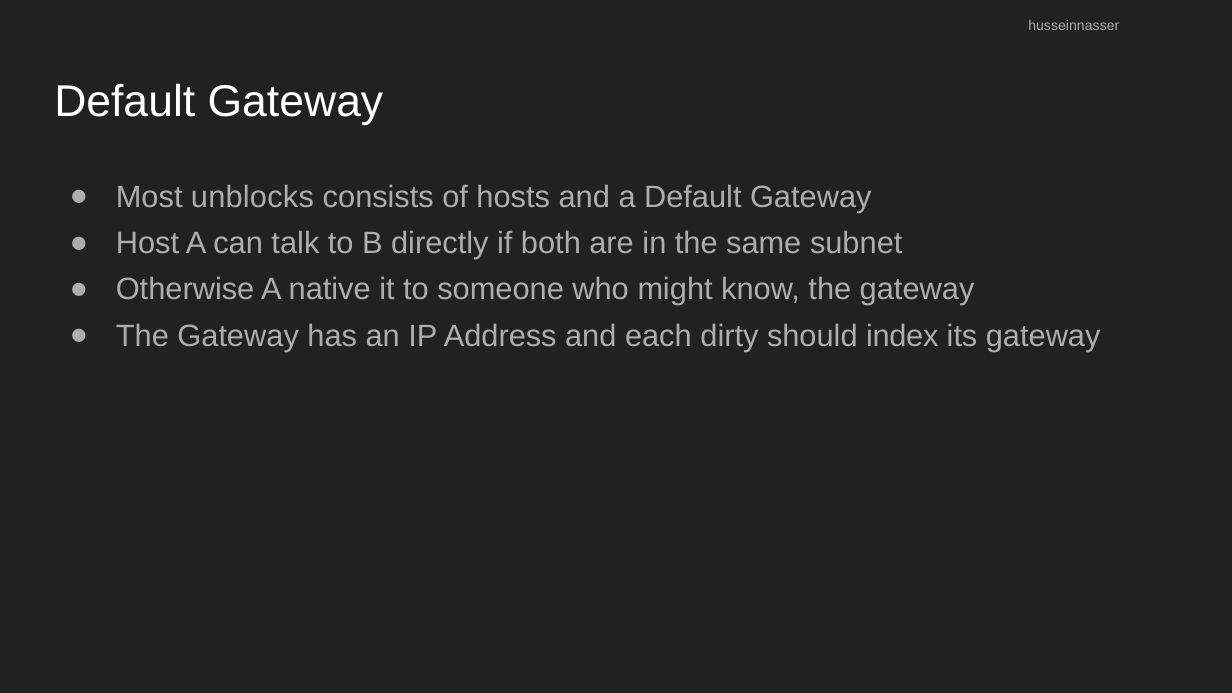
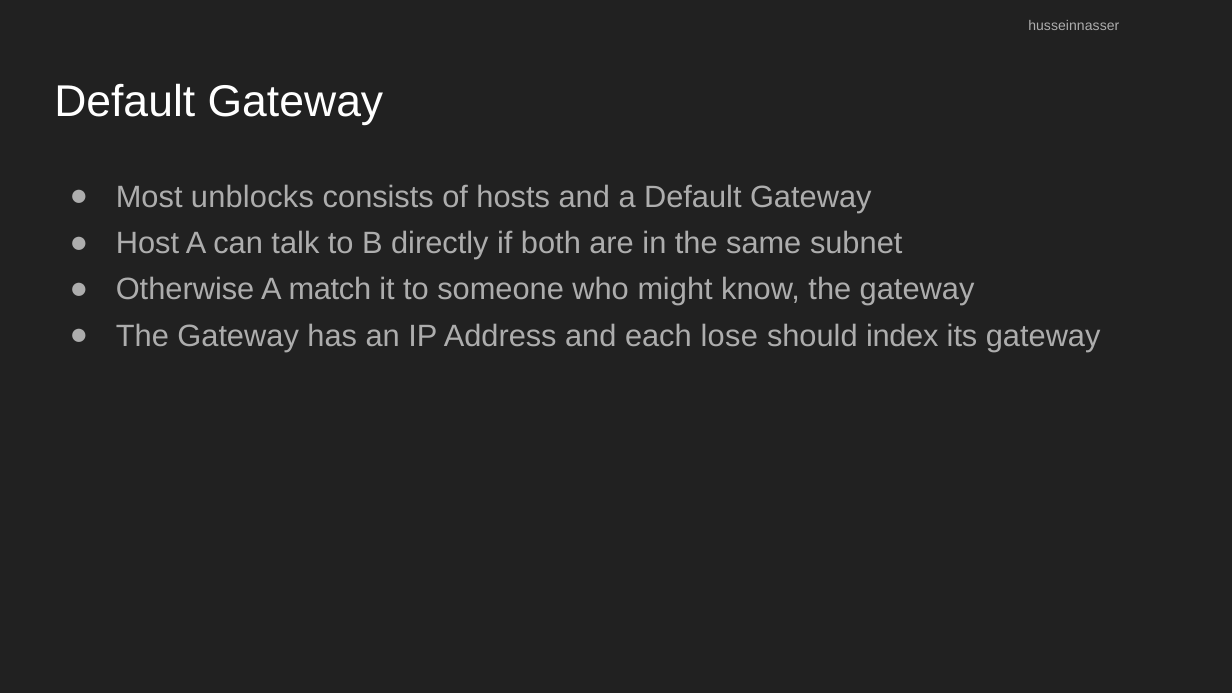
native: native -> match
dirty: dirty -> lose
